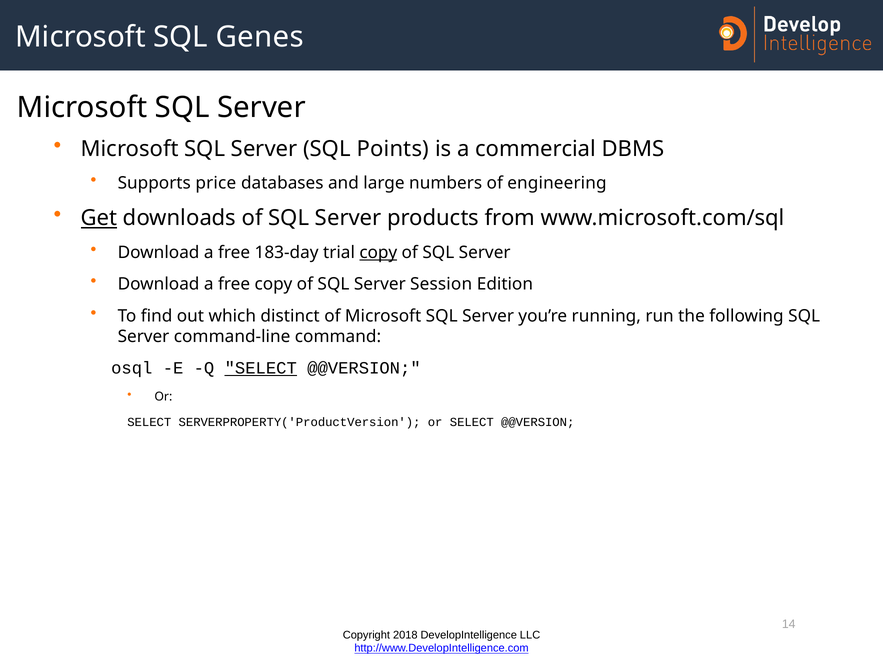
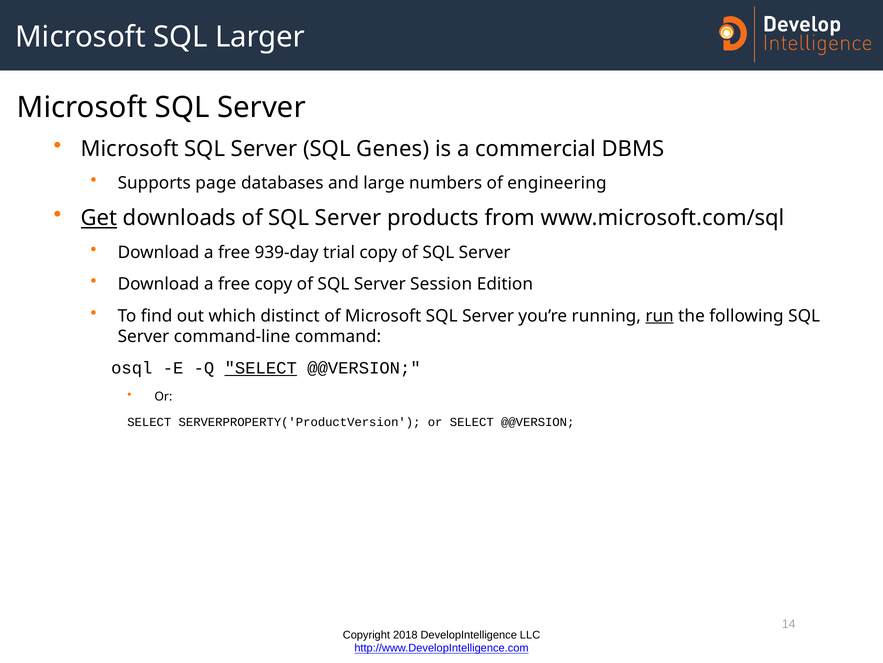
Genes: Genes -> Larger
Points: Points -> Genes
price: price -> page
183-day: 183-day -> 939-day
copy at (378, 252) underline: present -> none
run underline: none -> present
